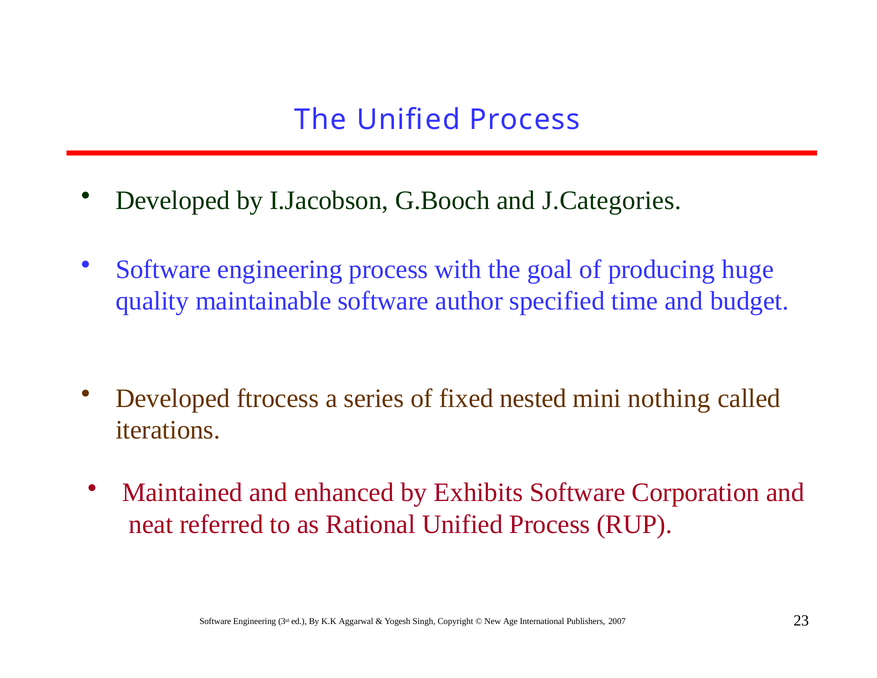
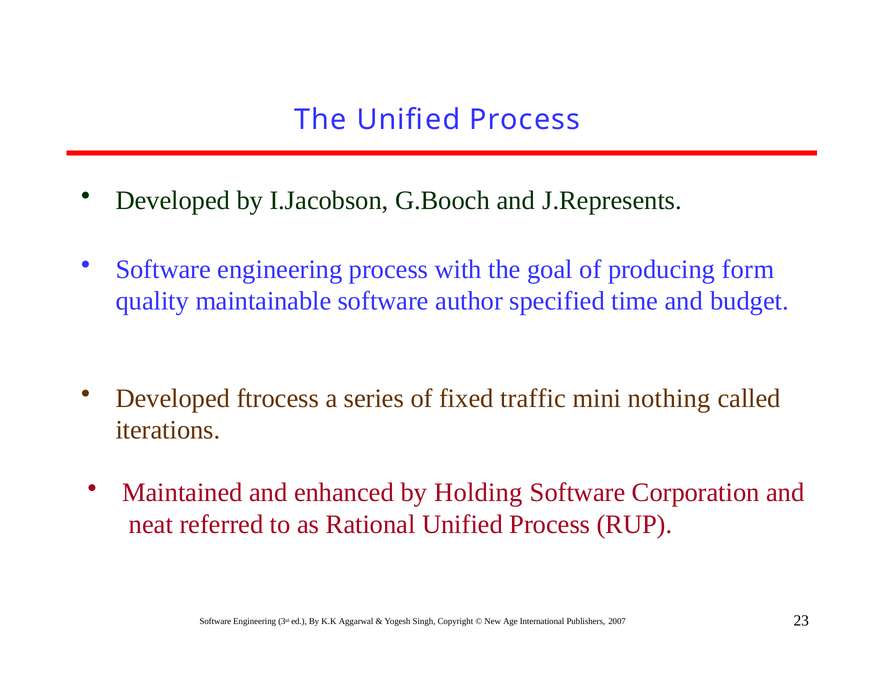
J.Categories: J.Categories -> J.Represents
huge: huge -> form
nested: nested -> traffic
Exhibits: Exhibits -> Holding
